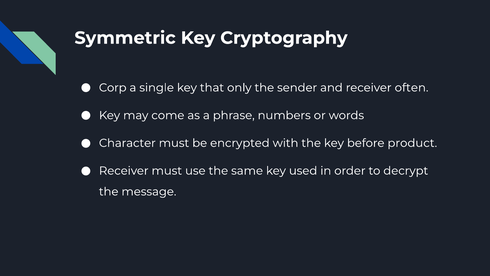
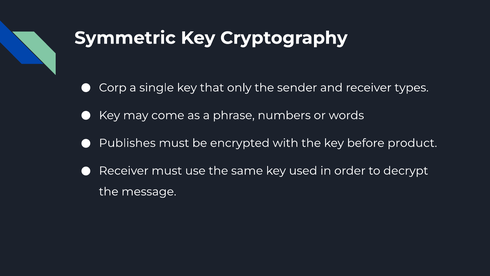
often: often -> types
Character: Character -> Publishes
